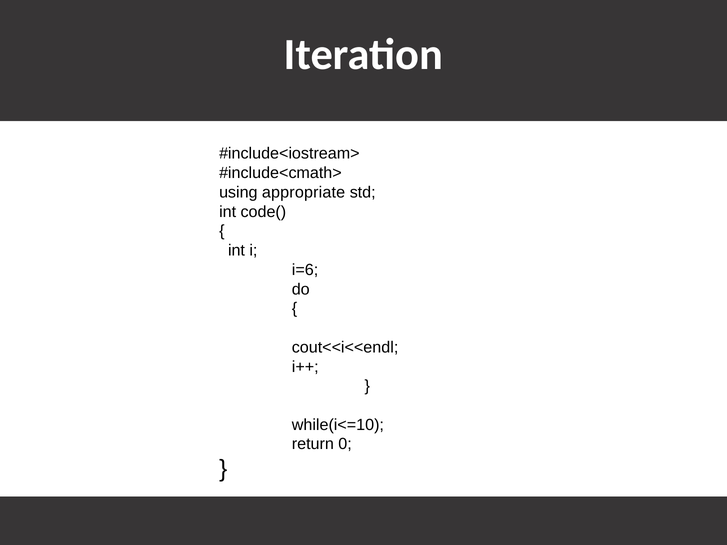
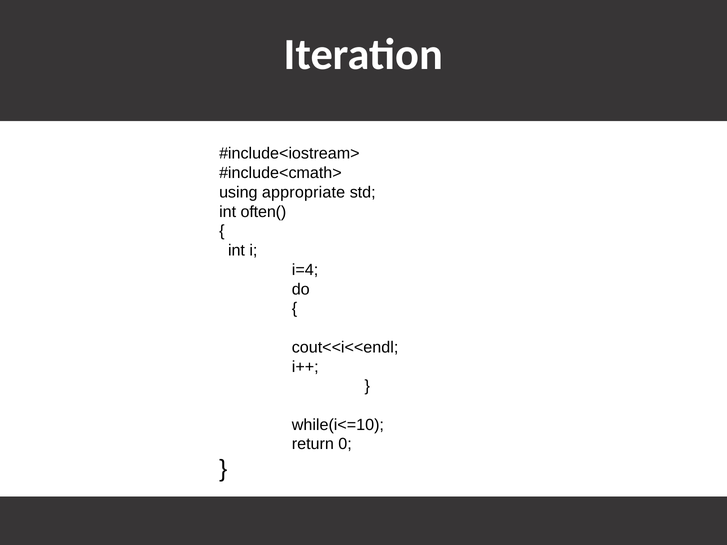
code(: code( -> often(
i=6: i=6 -> i=4
